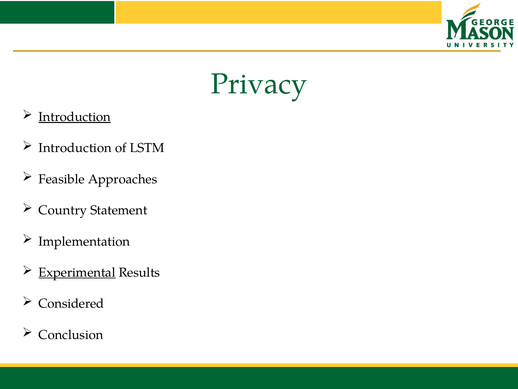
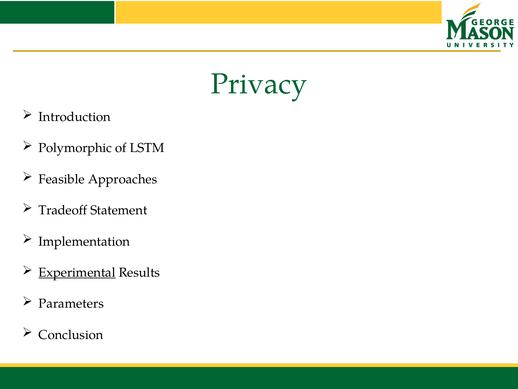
Introduction at (75, 117) underline: present -> none
Introduction at (75, 148): Introduction -> Polymorphic
Country: Country -> Tradeoff
Considered: Considered -> Parameters
